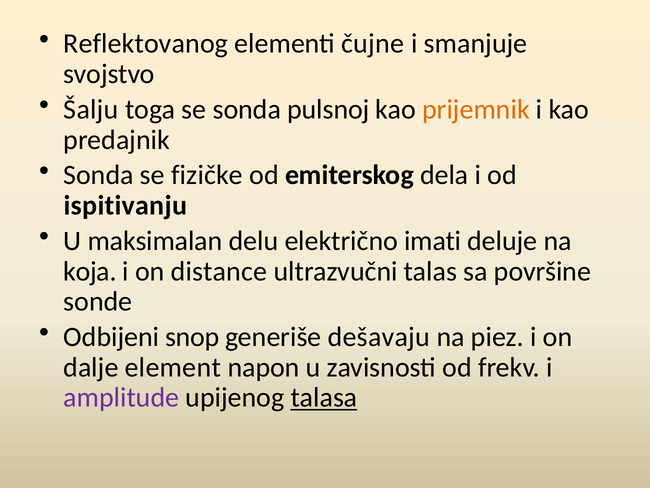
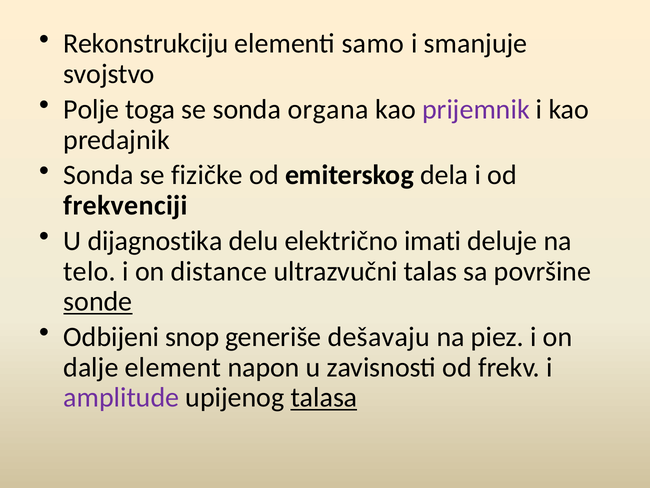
Reflektovanog: Reflektovanog -> Rekonstrukciju
čujne: čujne -> samo
Šalju: Šalju -> Polje
pulsnoj: pulsnoj -> organa
prijemnik colour: orange -> purple
ispitivanju: ispitivanju -> frekvenciji
maksimalan: maksimalan -> dijagnostika
koja: koja -> telo
sonde underline: none -> present
